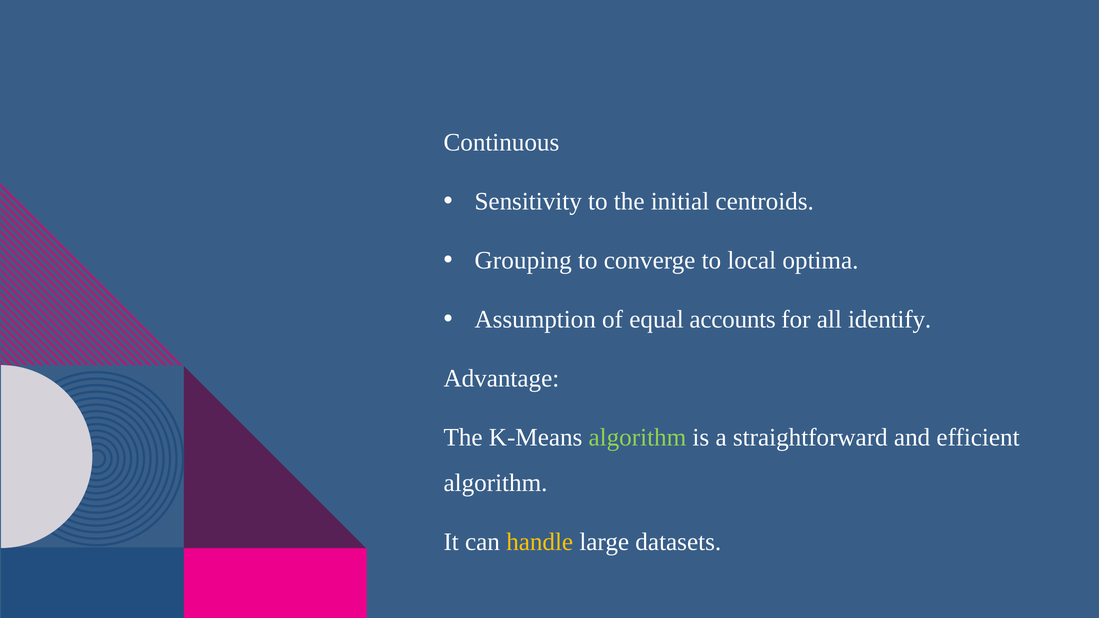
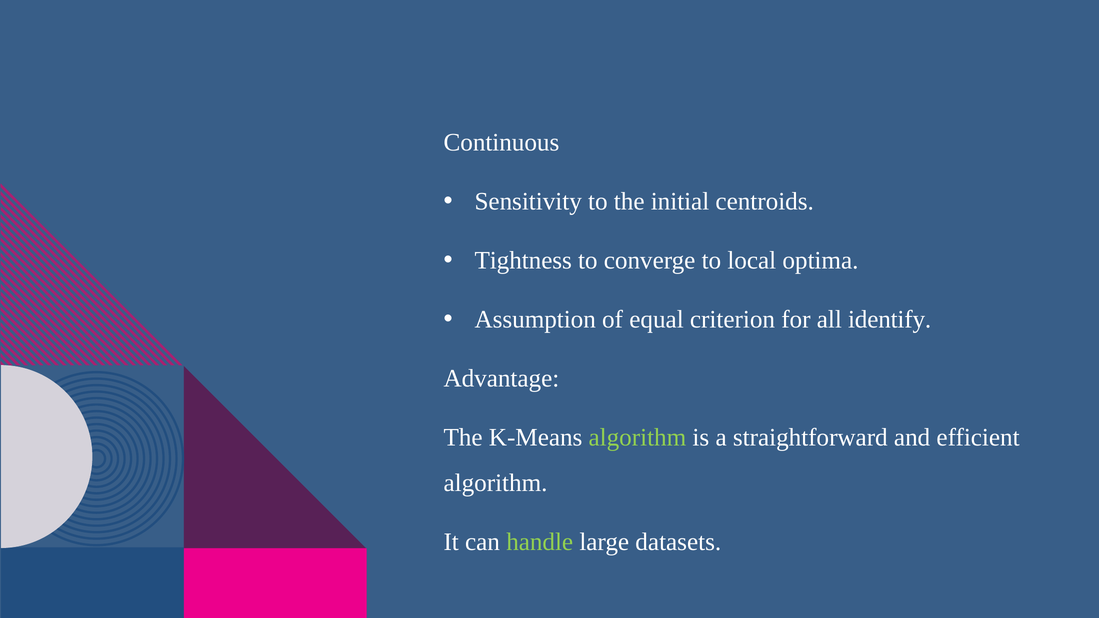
Grouping: Grouping -> Tightness
accounts: accounts -> criterion
handle colour: yellow -> light green
